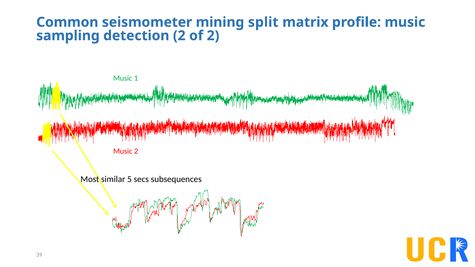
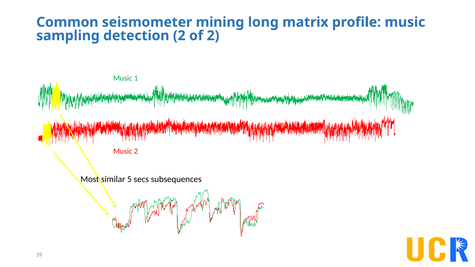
split: split -> long
